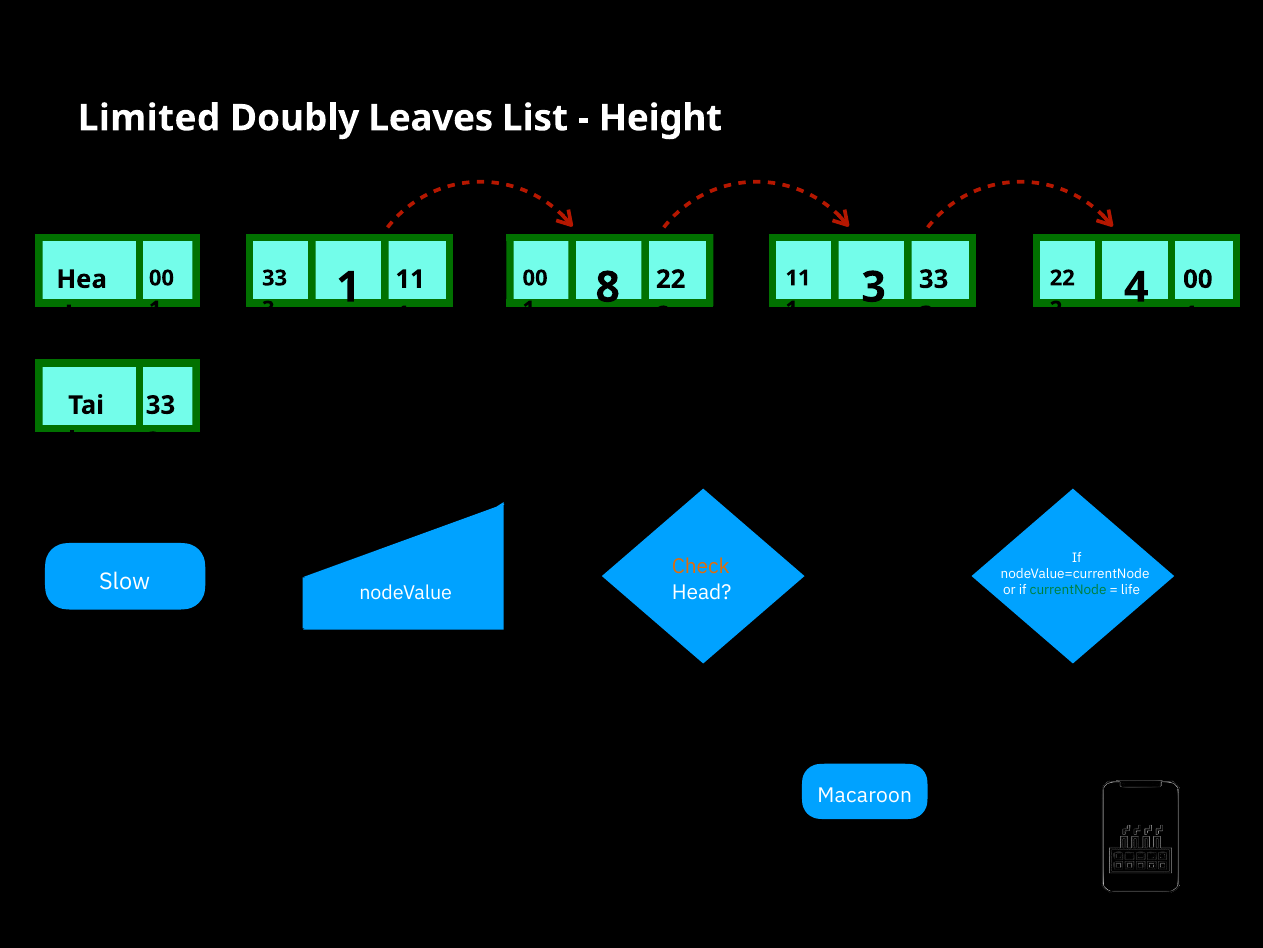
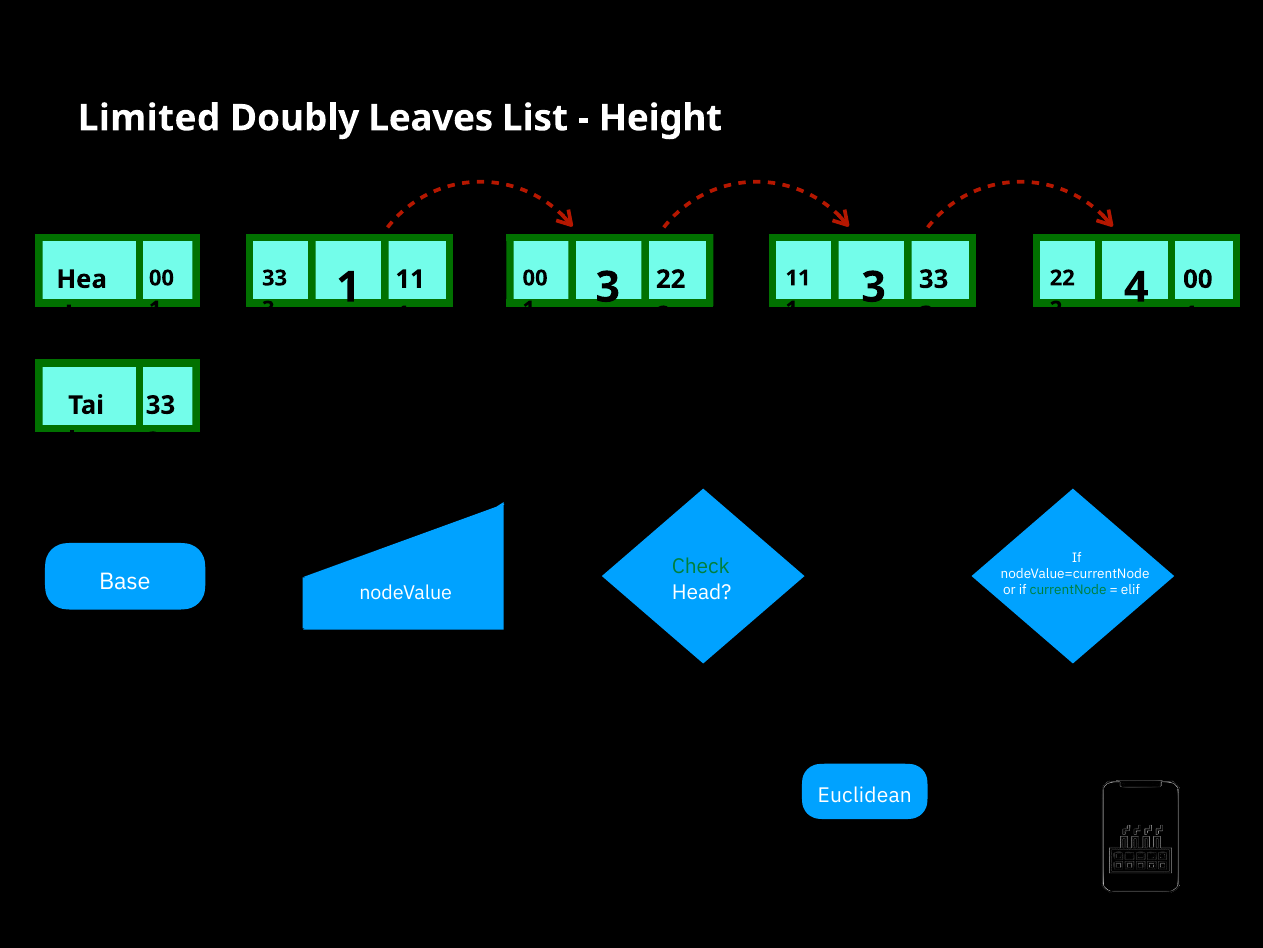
8 at (608, 287): 8 -> 3
Check colour: orange -> green
Slow: Slow -> Base
life: life -> elif
Macaroon: Macaroon -> Euclidean
